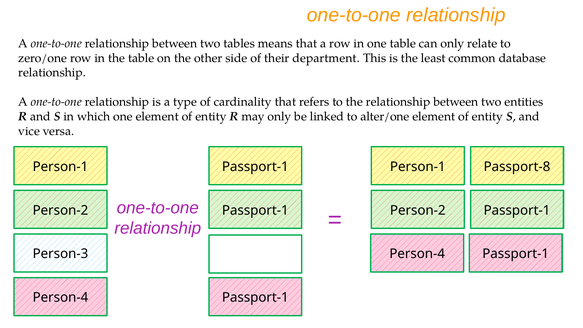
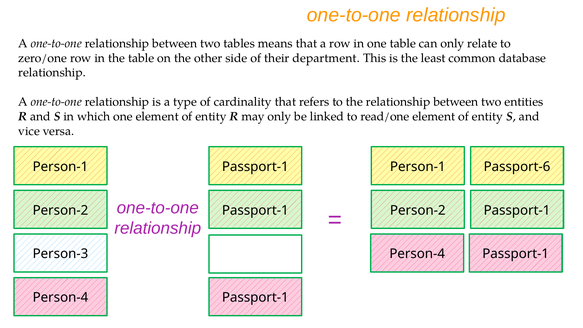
alter/one: alter/one -> read/one
Passport-8: Passport-8 -> Passport-6
